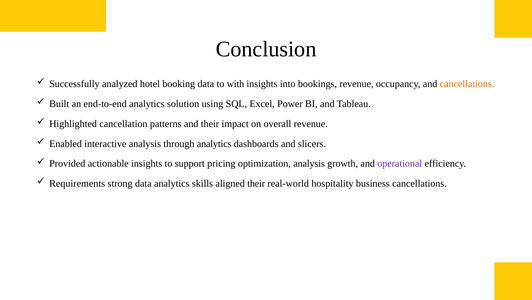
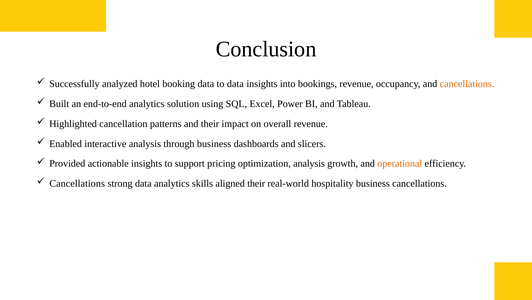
to with: with -> data
through analytics: analytics -> business
operational colour: purple -> orange
Requirements at (77, 183): Requirements -> Cancellations
